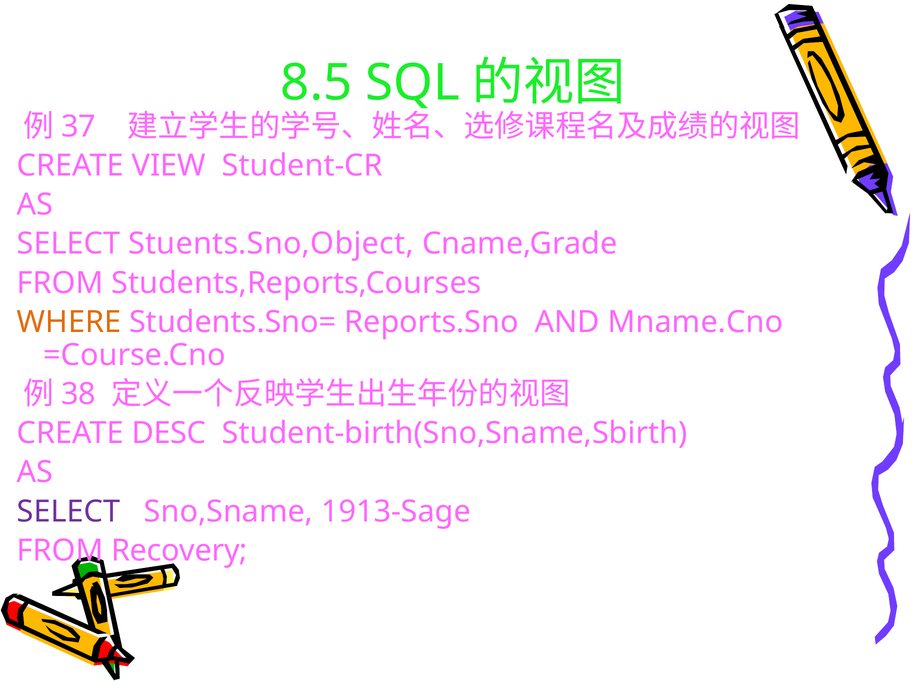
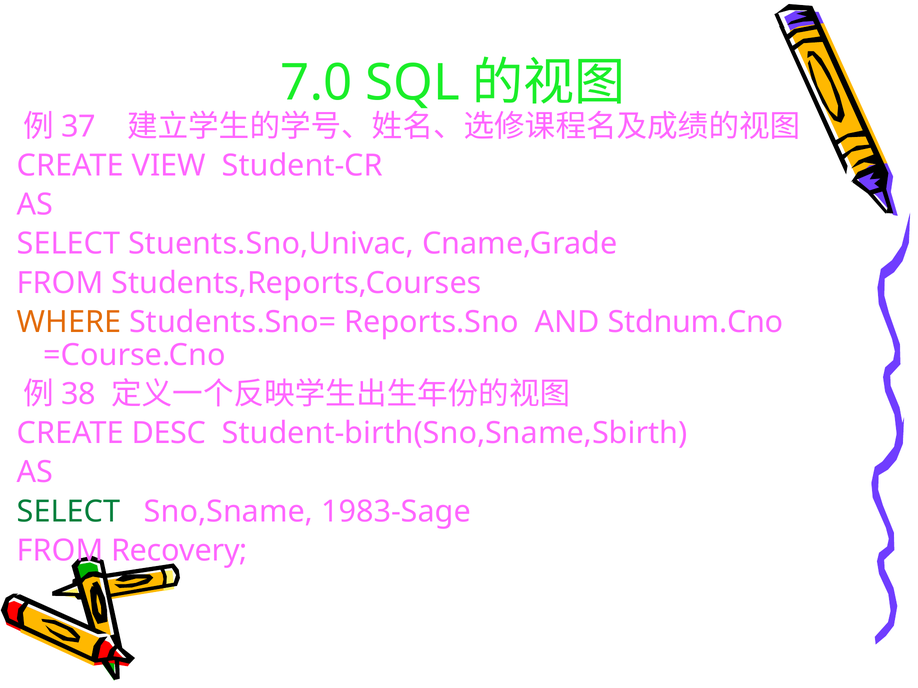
8.5: 8.5 -> 7.0
Stuents.Sno,Object: Stuents.Sno,Object -> Stuents.Sno,Univac
Mname.Cno: Mname.Cno -> Stdnum.Cno
SELECT at (69, 512) colour: purple -> green
1913-Sage: 1913-Sage -> 1983-Sage
